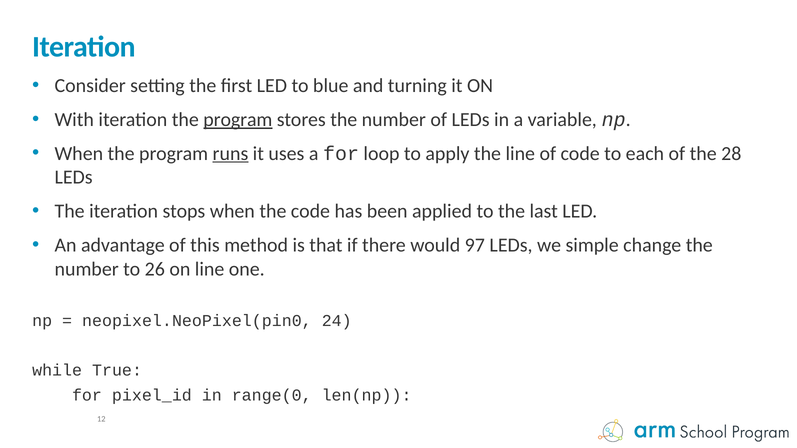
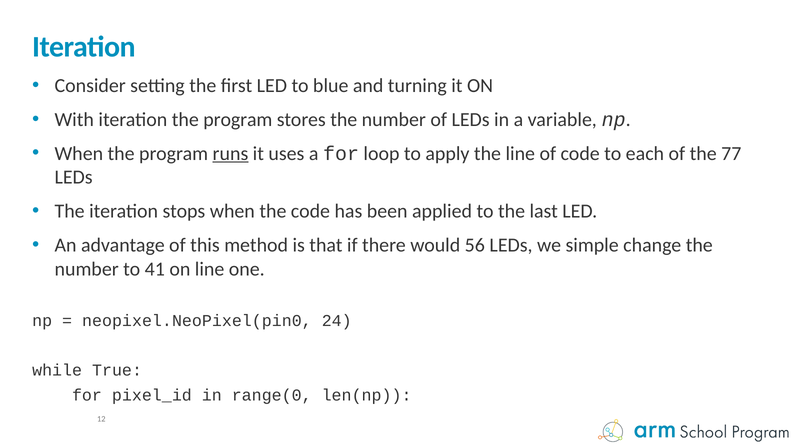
program at (238, 120) underline: present -> none
28: 28 -> 77
97: 97 -> 56
26: 26 -> 41
